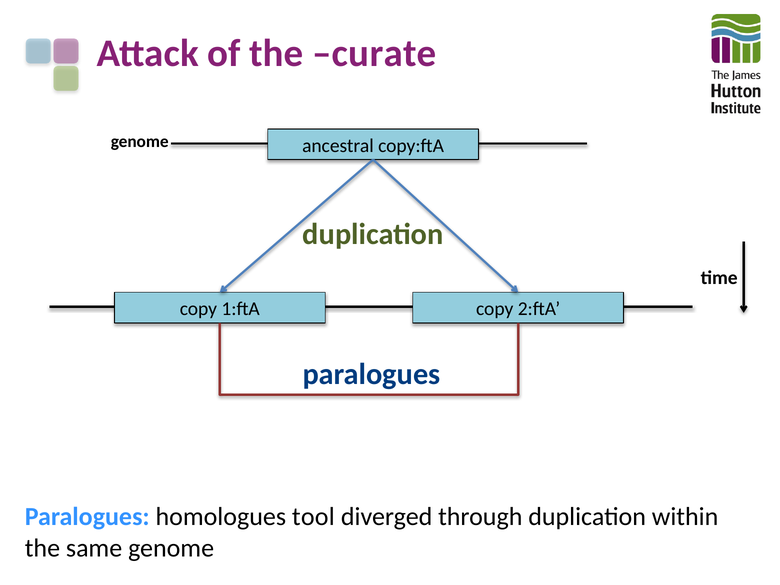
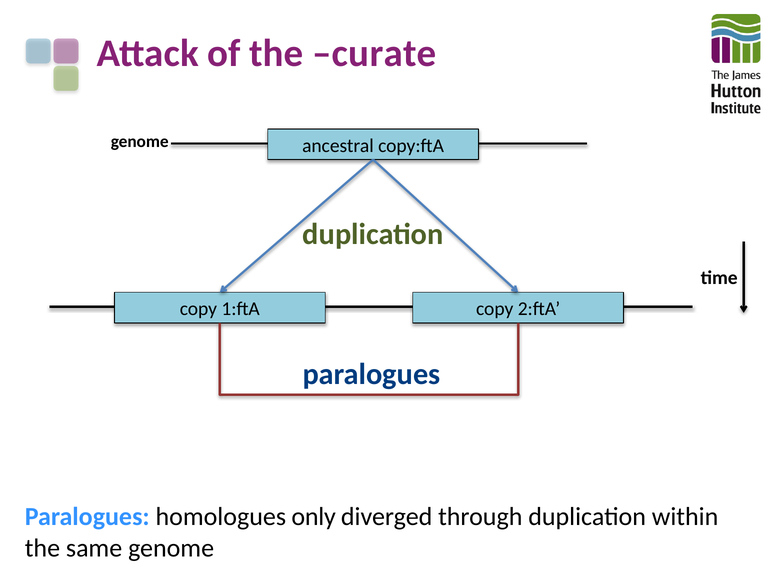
tool: tool -> only
